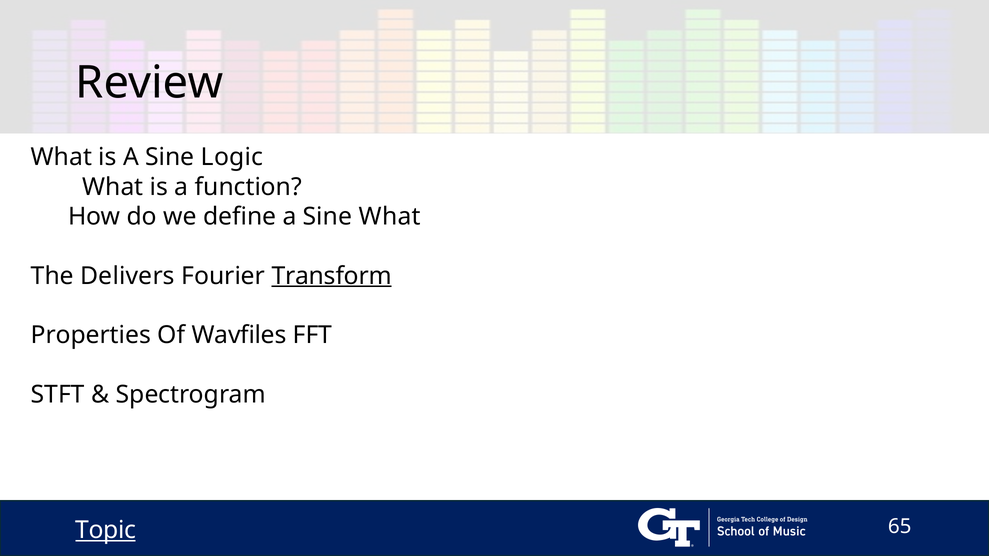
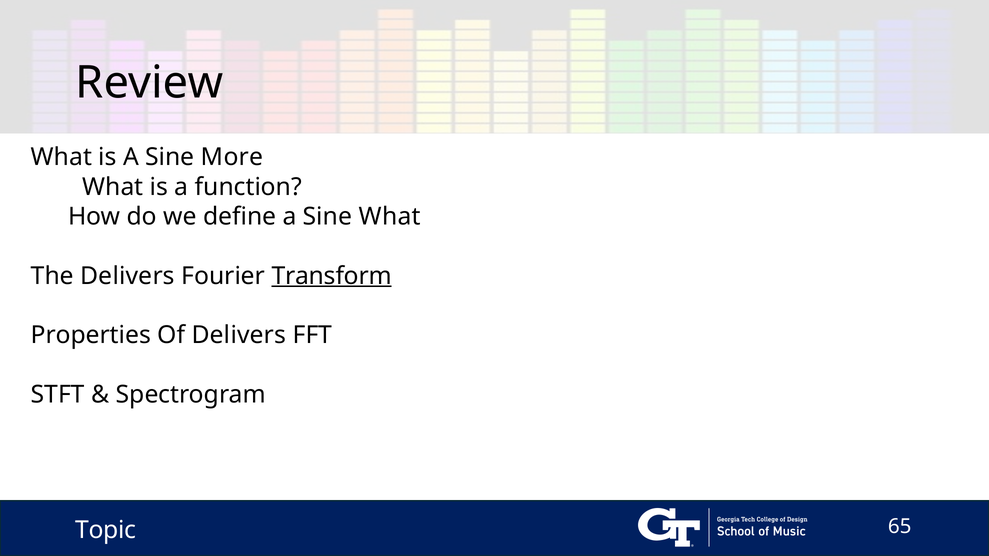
Logic: Logic -> More
Of Wavfiles: Wavfiles -> Delivers
Topic underline: present -> none
